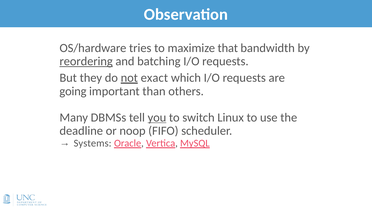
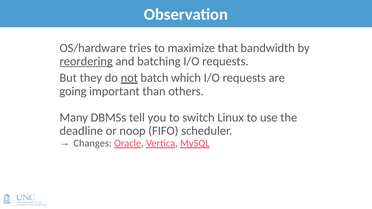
exact: exact -> batch
you underline: present -> none
Systems: Systems -> Changes
